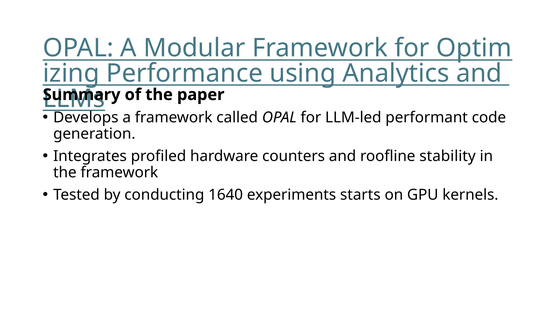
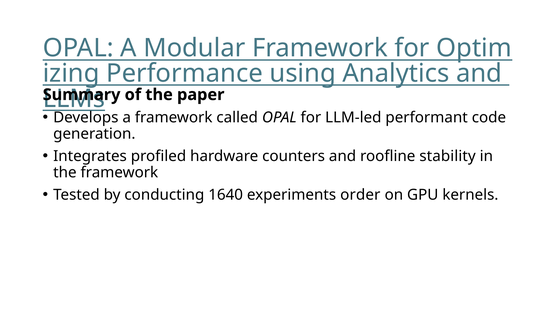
starts: starts -> order
